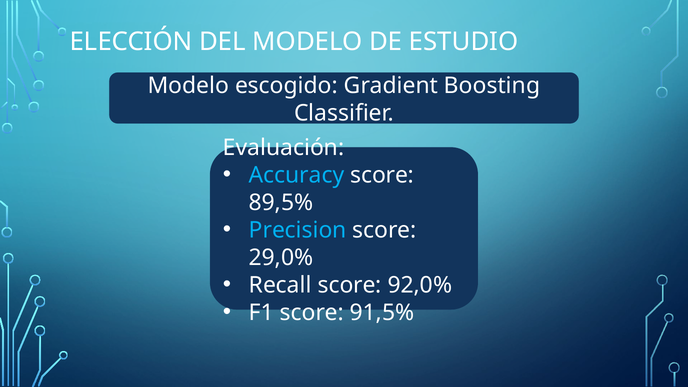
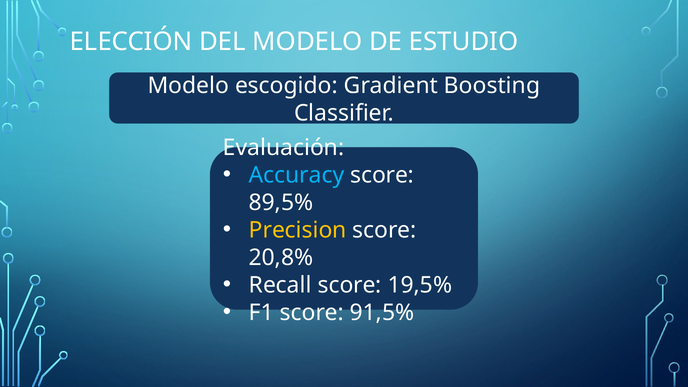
Precision colour: light blue -> yellow
29,0%: 29,0% -> 20,8%
92,0%: 92,0% -> 19,5%
